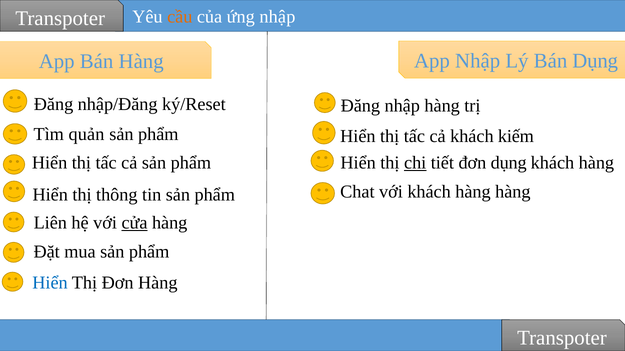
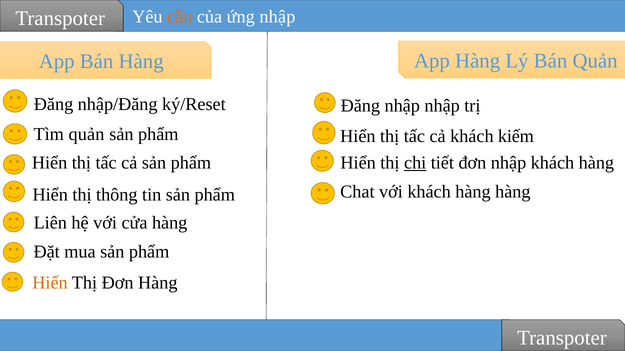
App Nhập: Nhập -> Hàng
Bán Dụng: Dụng -> Quản
nhập hàng: hàng -> nhập
đơn dụng: dụng -> nhập
cửa underline: present -> none
Hiển at (50, 283) colour: blue -> orange
